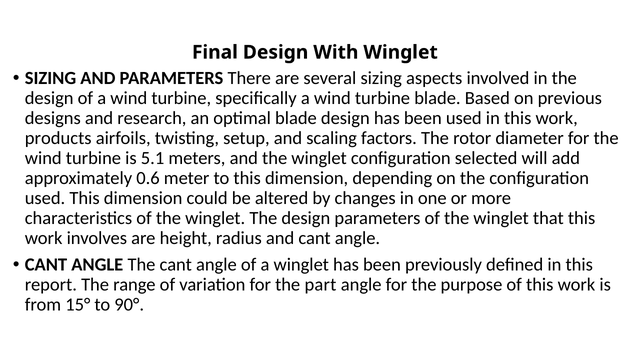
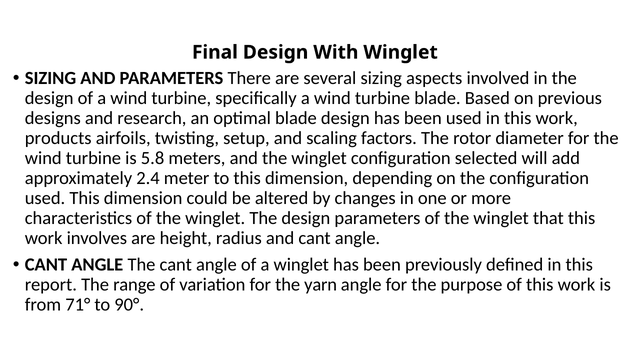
5.1: 5.1 -> 5.8
0.6: 0.6 -> 2.4
part: part -> yarn
15°: 15° -> 71°
